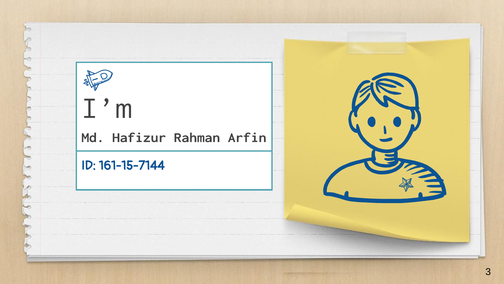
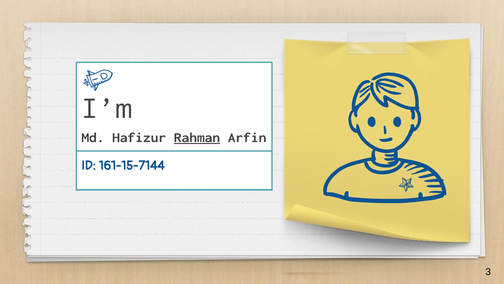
Rahman underline: none -> present
